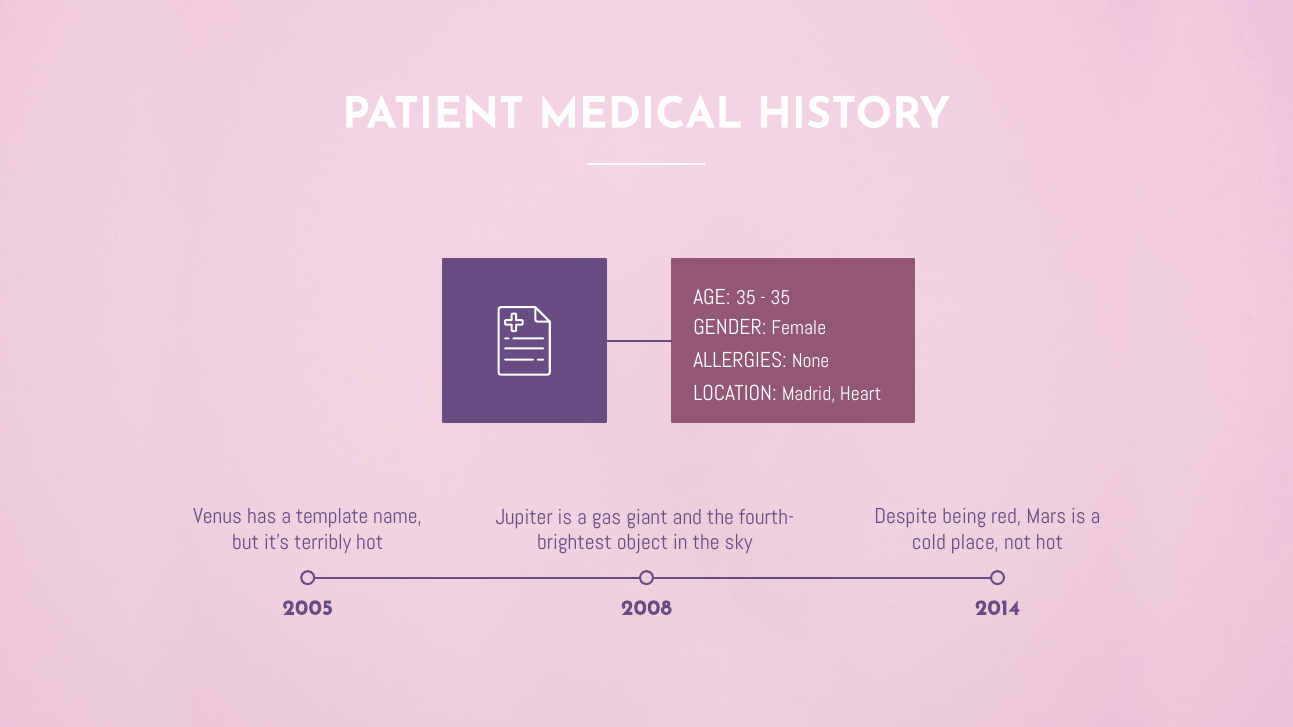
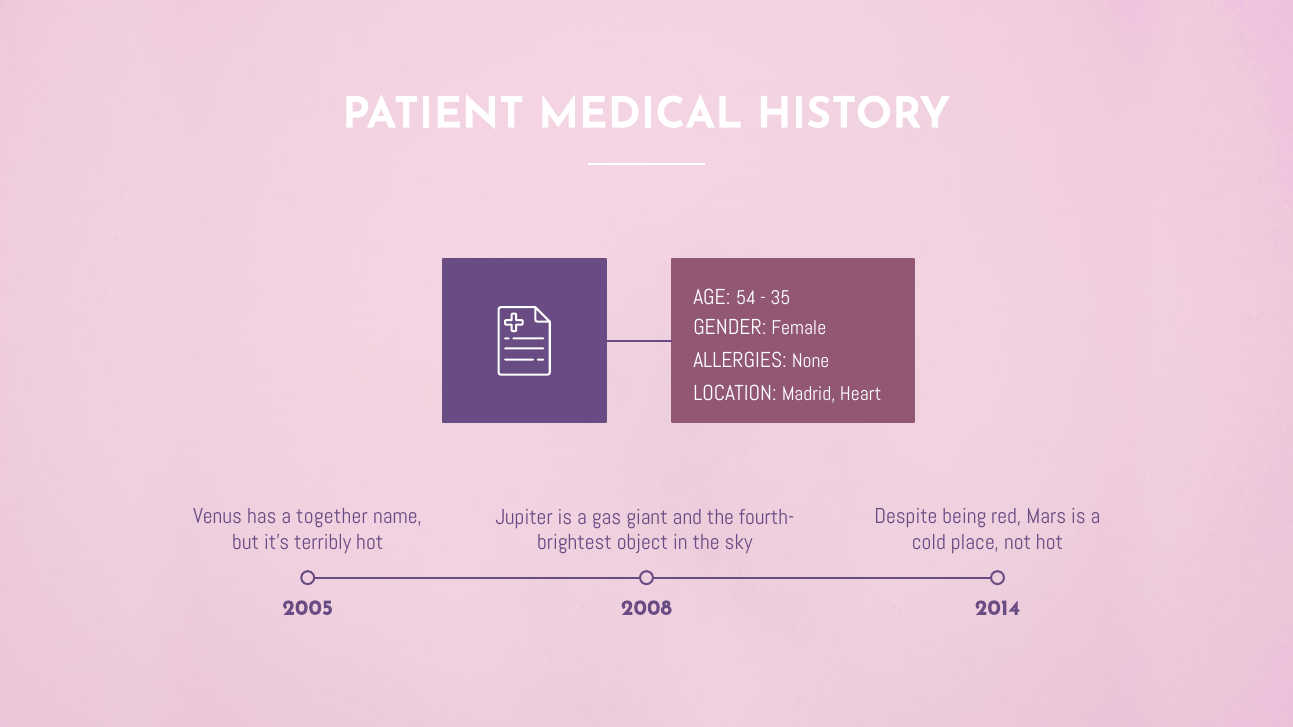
AGE 35: 35 -> 54
template: template -> together
